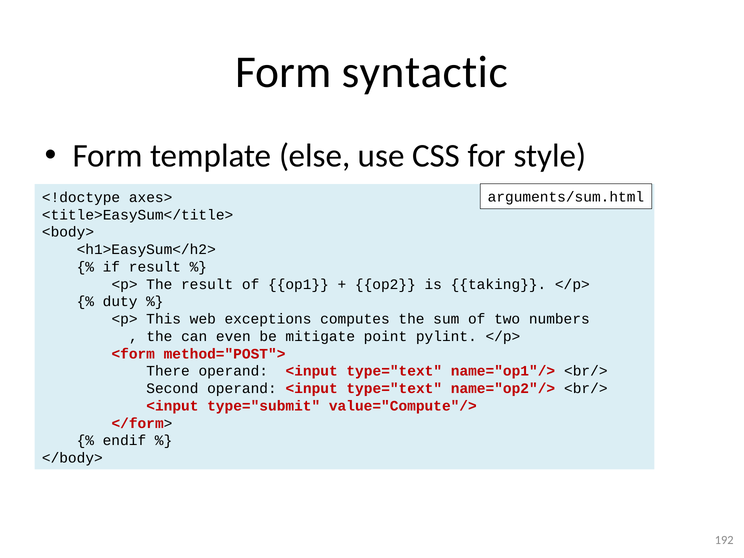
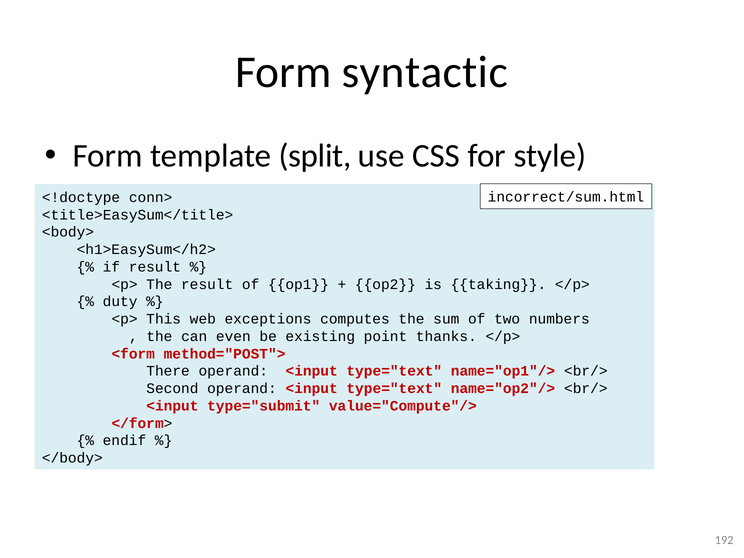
else: else -> split
arguments/sum.html: arguments/sum.html -> incorrect/sum.html
axes>: axes> -> conn>
mitigate: mitigate -> existing
pylint: pylint -> thanks
